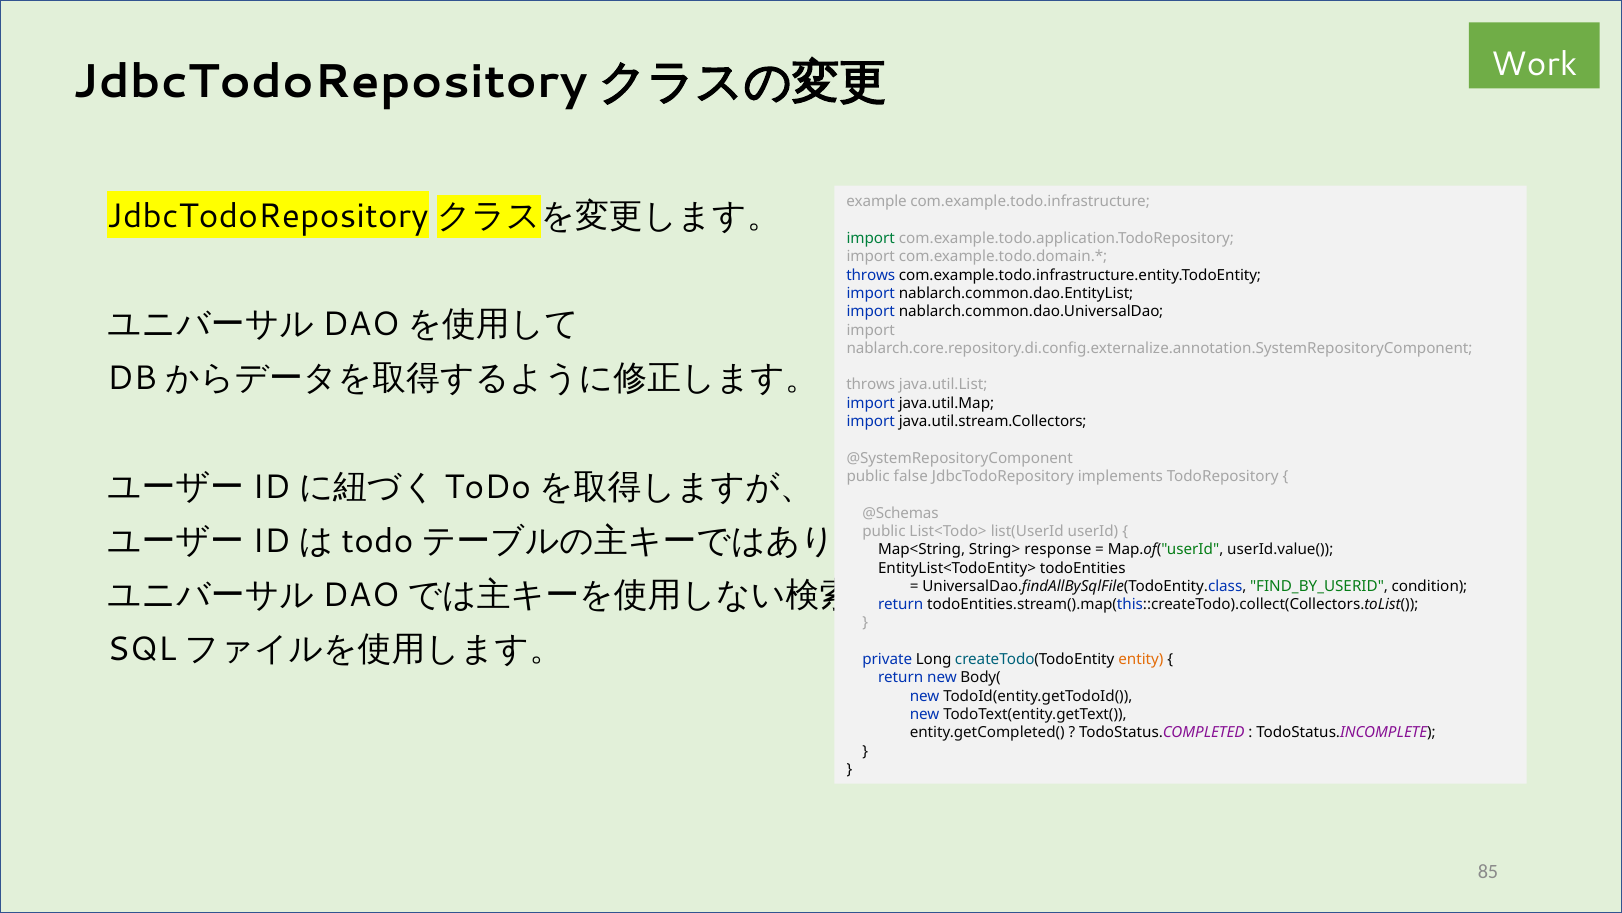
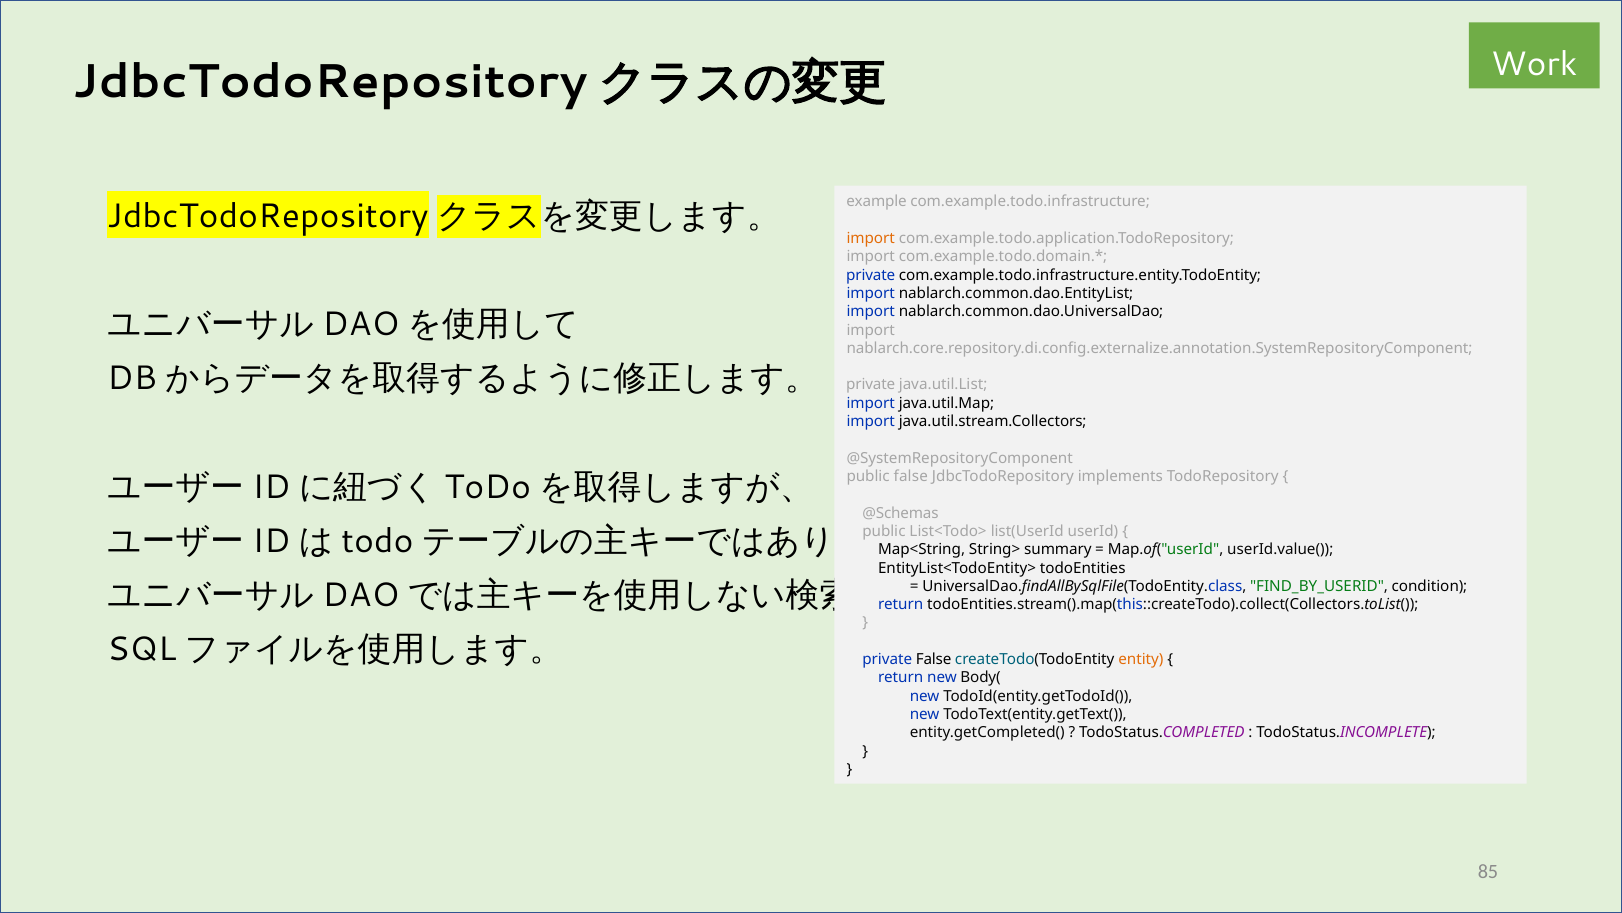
import at (871, 238) colour: green -> orange
throws at (871, 275): throws -> private
throws at (871, 385): throws -> private
response: response -> summary
private Long: Long -> False
